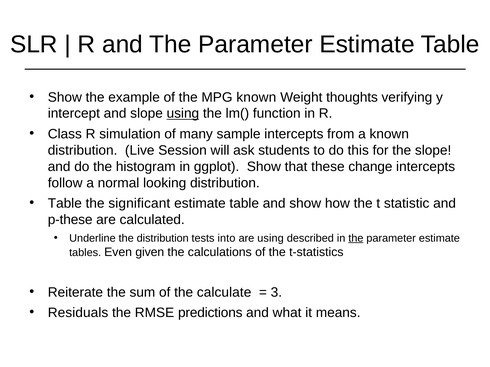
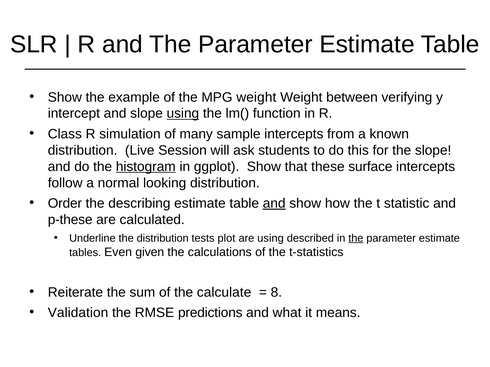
MPG known: known -> weight
thoughts: thoughts -> between
histogram underline: none -> present
change: change -> surface
Table at (65, 204): Table -> Order
significant: significant -> describing
and at (274, 204) underline: none -> present
into: into -> plot
3: 3 -> 8
Residuals: Residuals -> Validation
